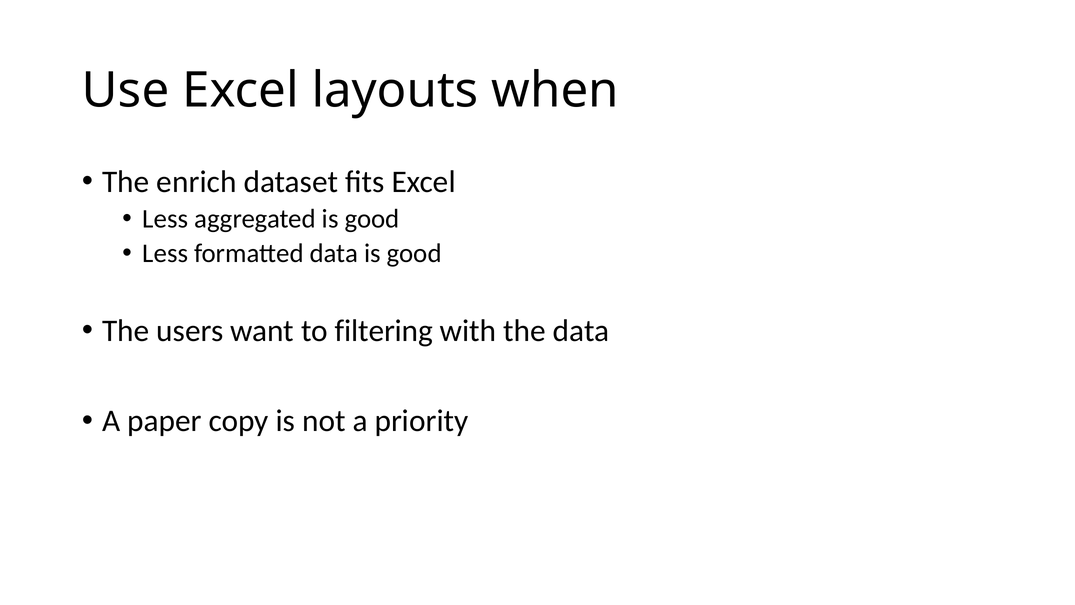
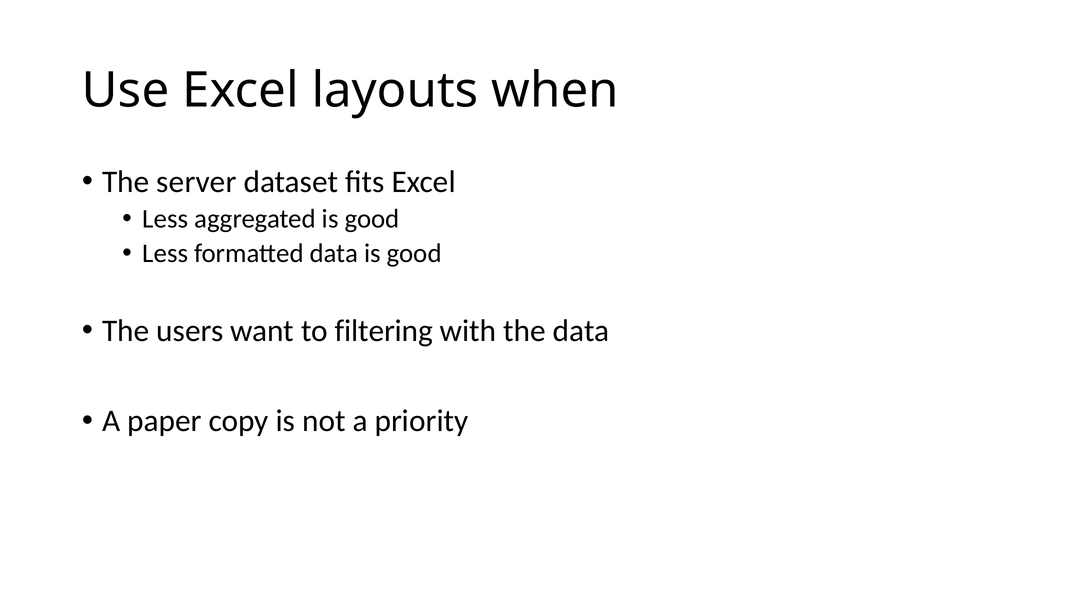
enrich: enrich -> server
